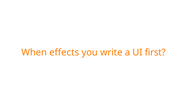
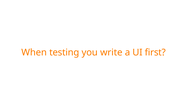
effects: effects -> testing
